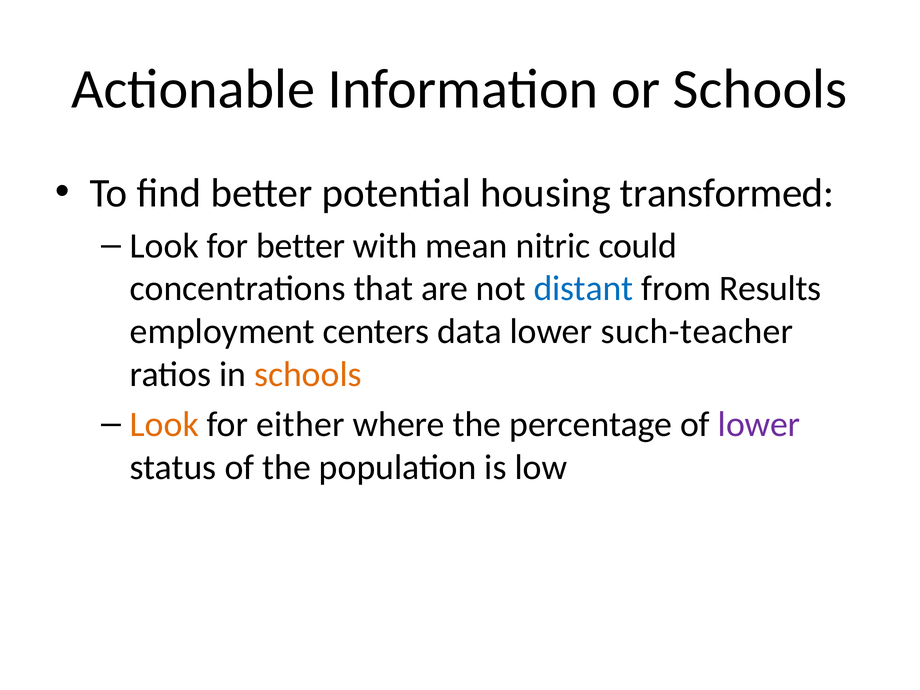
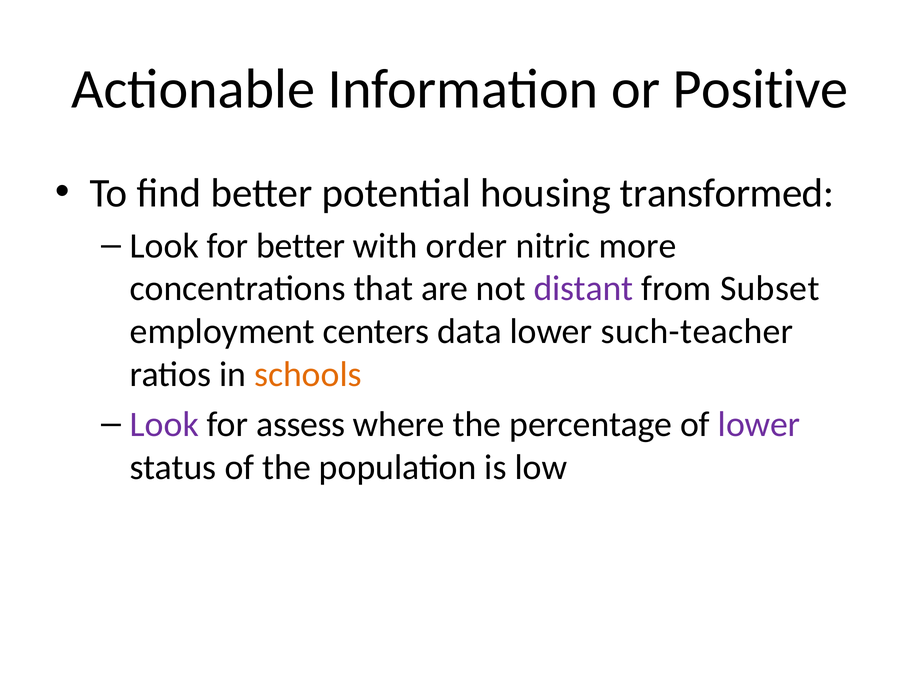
or Schools: Schools -> Positive
mean: mean -> order
could: could -> more
distant colour: blue -> purple
Results: Results -> Subset
Look at (164, 424) colour: orange -> purple
either: either -> assess
